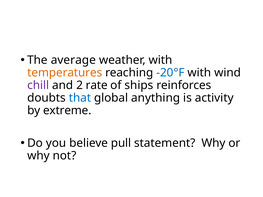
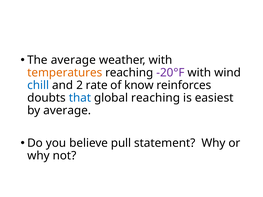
-20°F colour: blue -> purple
chill colour: purple -> blue
ships: ships -> know
global anything: anything -> reaching
activity: activity -> easiest
by extreme: extreme -> average
